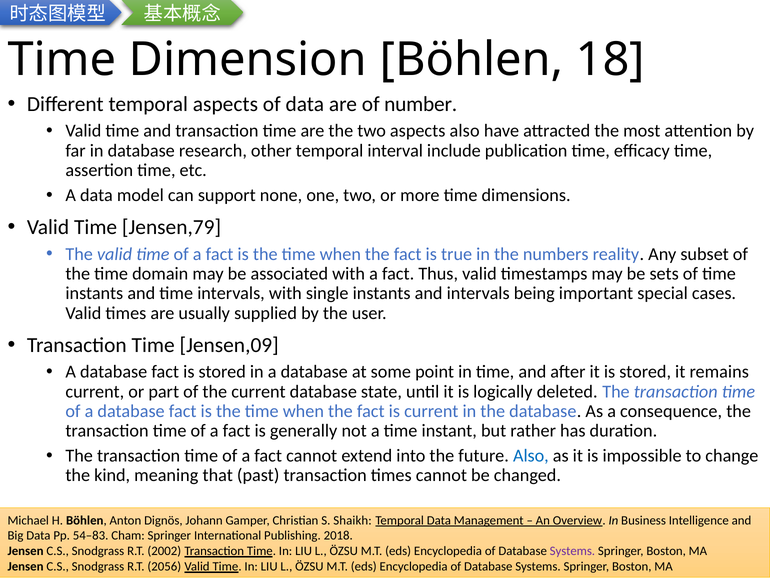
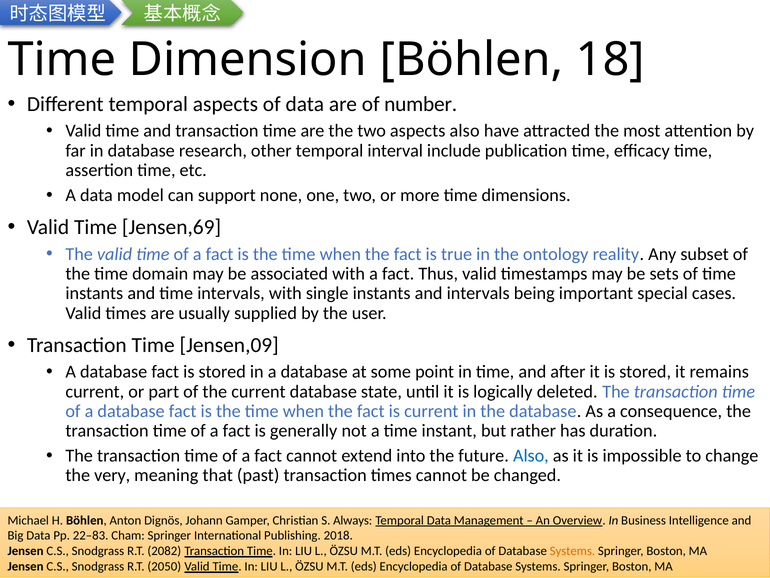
Jensen,79: Jensen,79 -> Jensen,69
numbers: numbers -> ontology
kind: kind -> very
Shaikh: Shaikh -> Always
54–83: 54–83 -> 22–83
2002: 2002 -> 2082
Systems at (572, 551) colour: purple -> orange
2056: 2056 -> 2050
